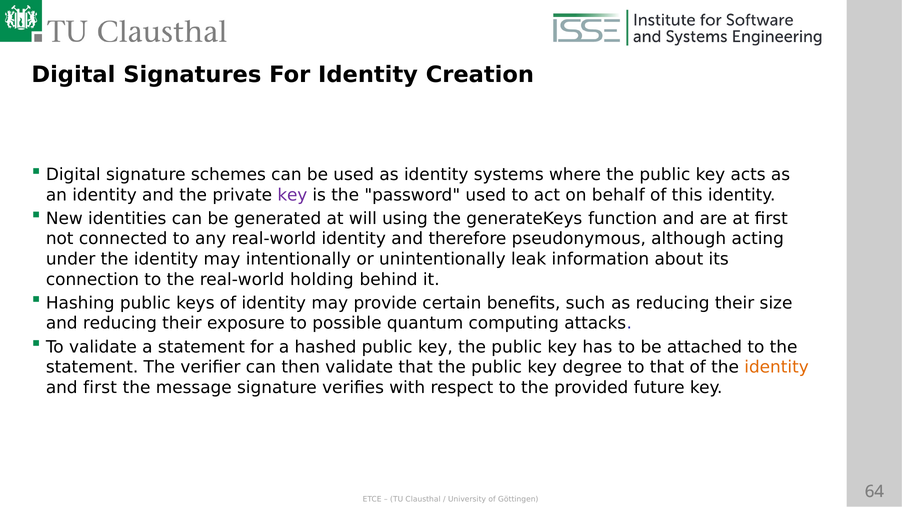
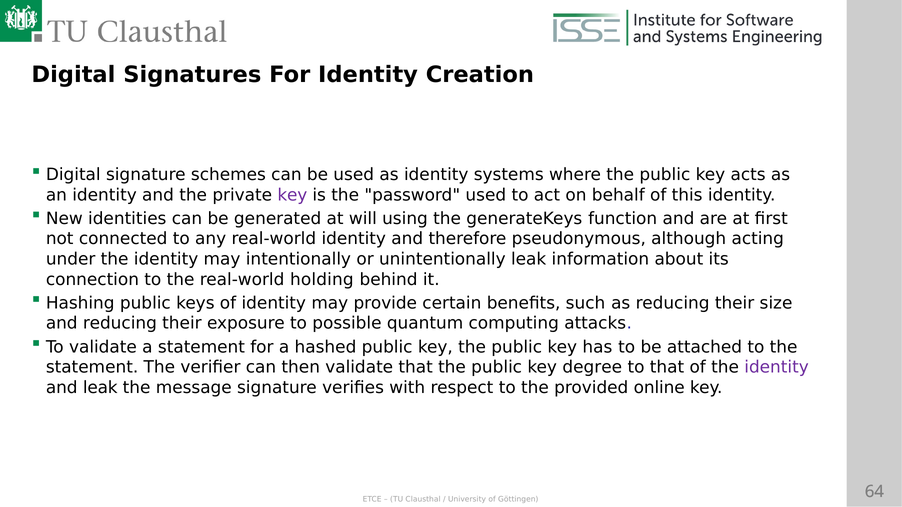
identity at (777, 368) colour: orange -> purple
and first: first -> leak
future: future -> online
